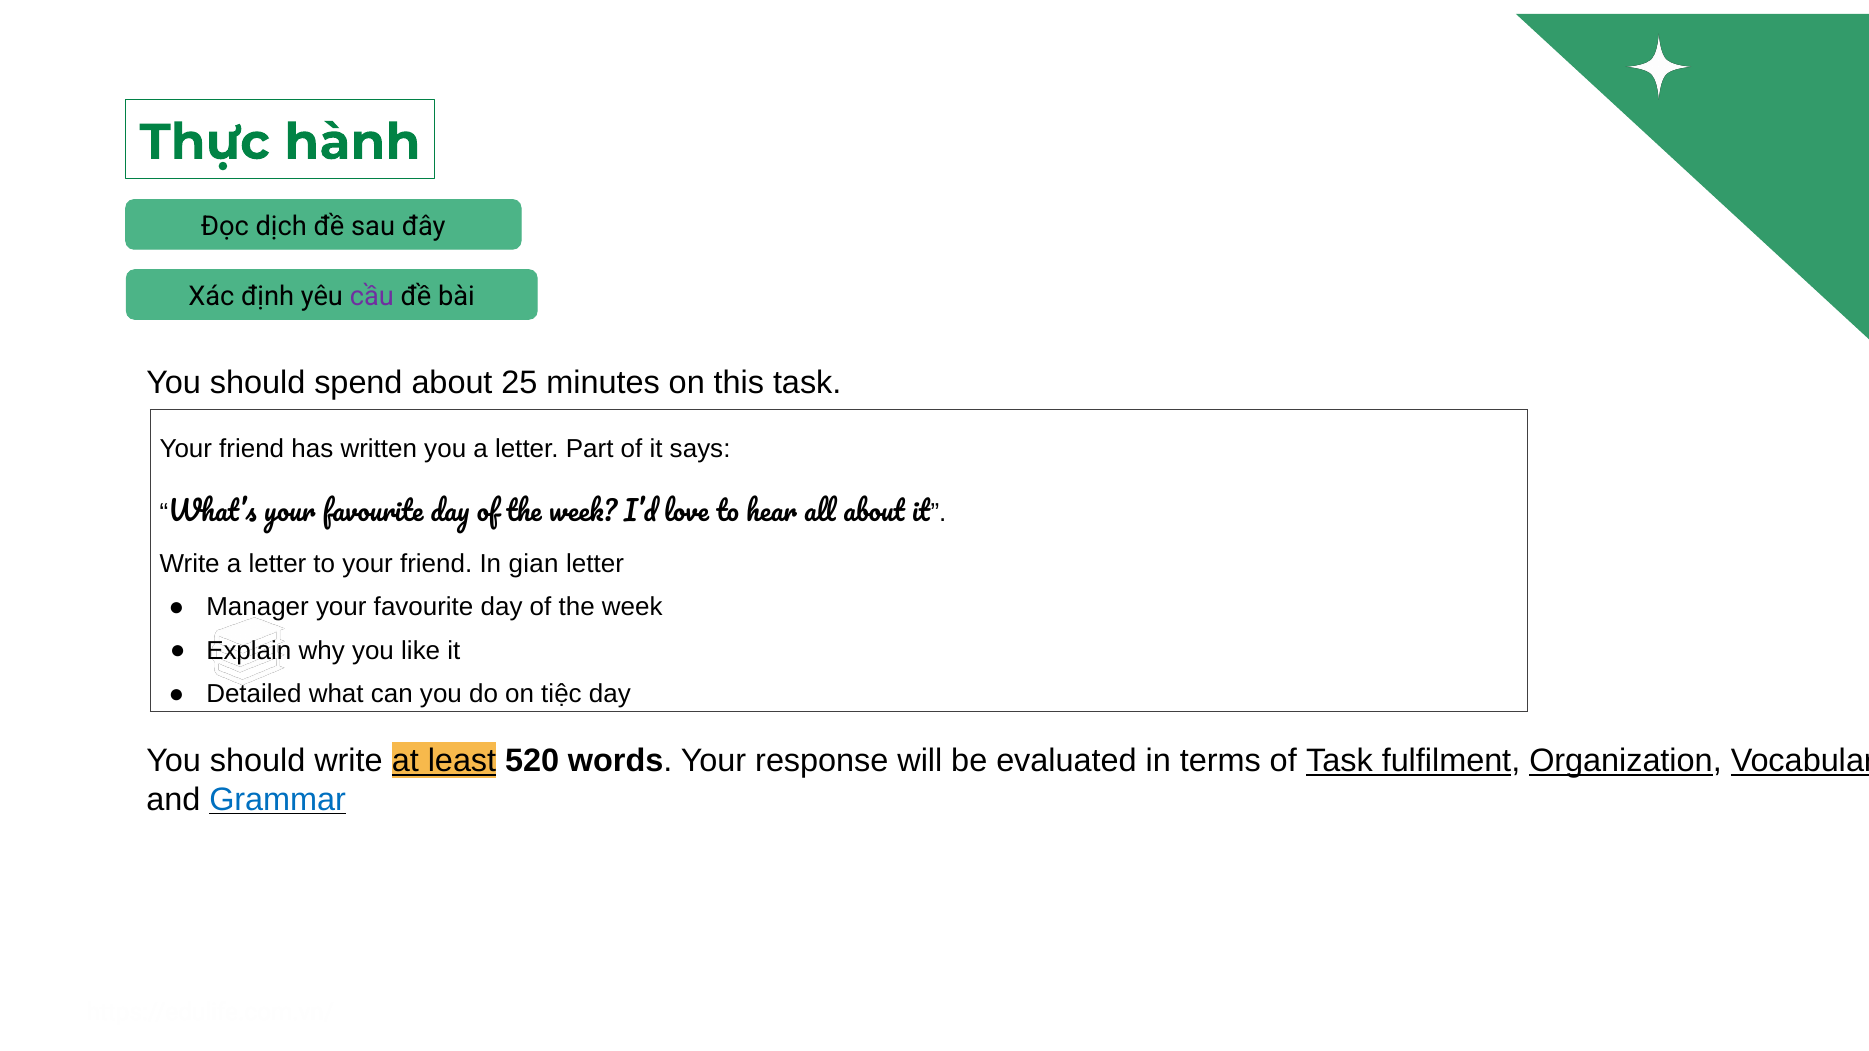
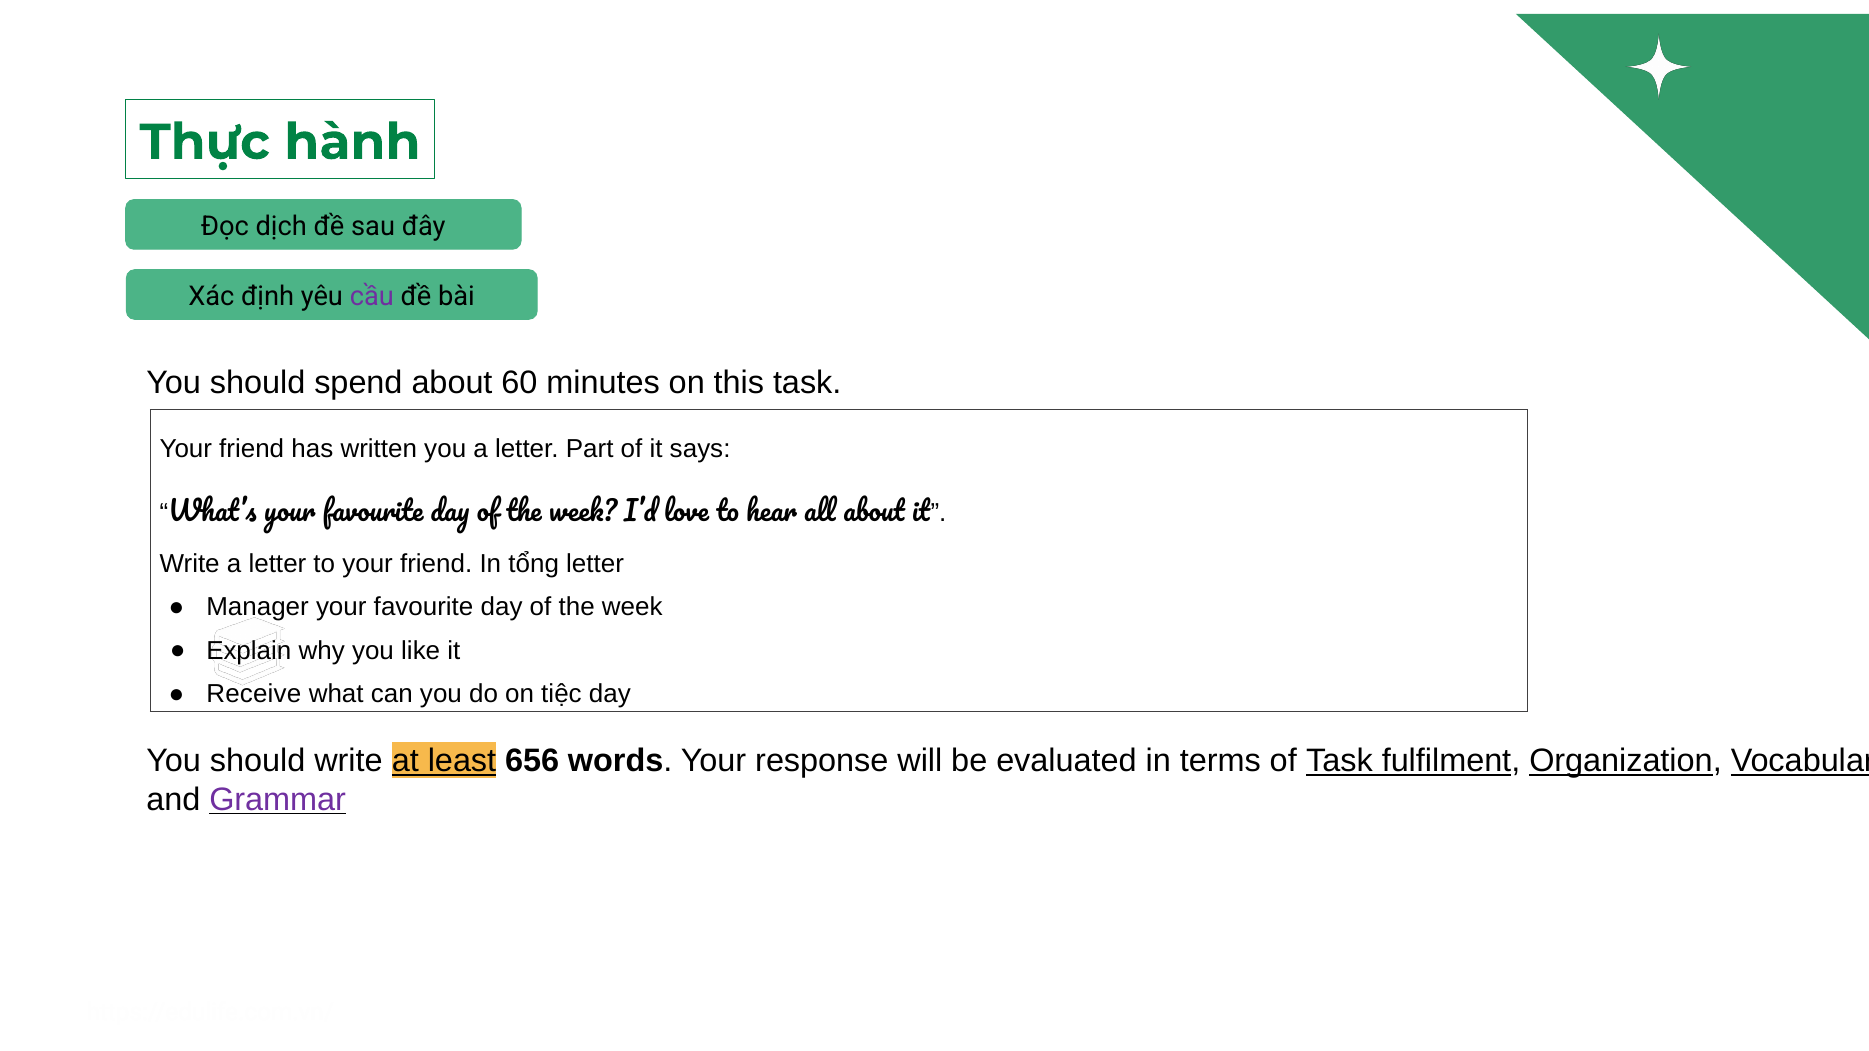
25: 25 -> 60
gian: gian -> tổng
Detailed: Detailed -> Receive
520: 520 -> 656
Grammar colour: blue -> purple
